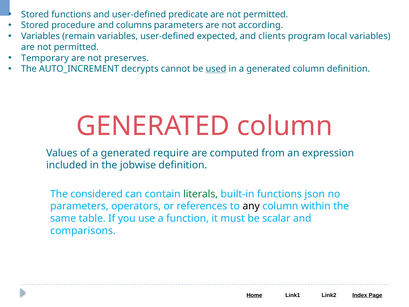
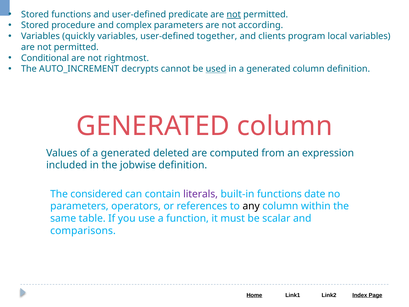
not at (234, 14) underline: none -> present
columns: columns -> complex
remain: remain -> quickly
expected: expected -> together
Temporary: Temporary -> Conditional
preserves: preserves -> rightmost
require: require -> deleted
literals colour: green -> purple
json: json -> date
